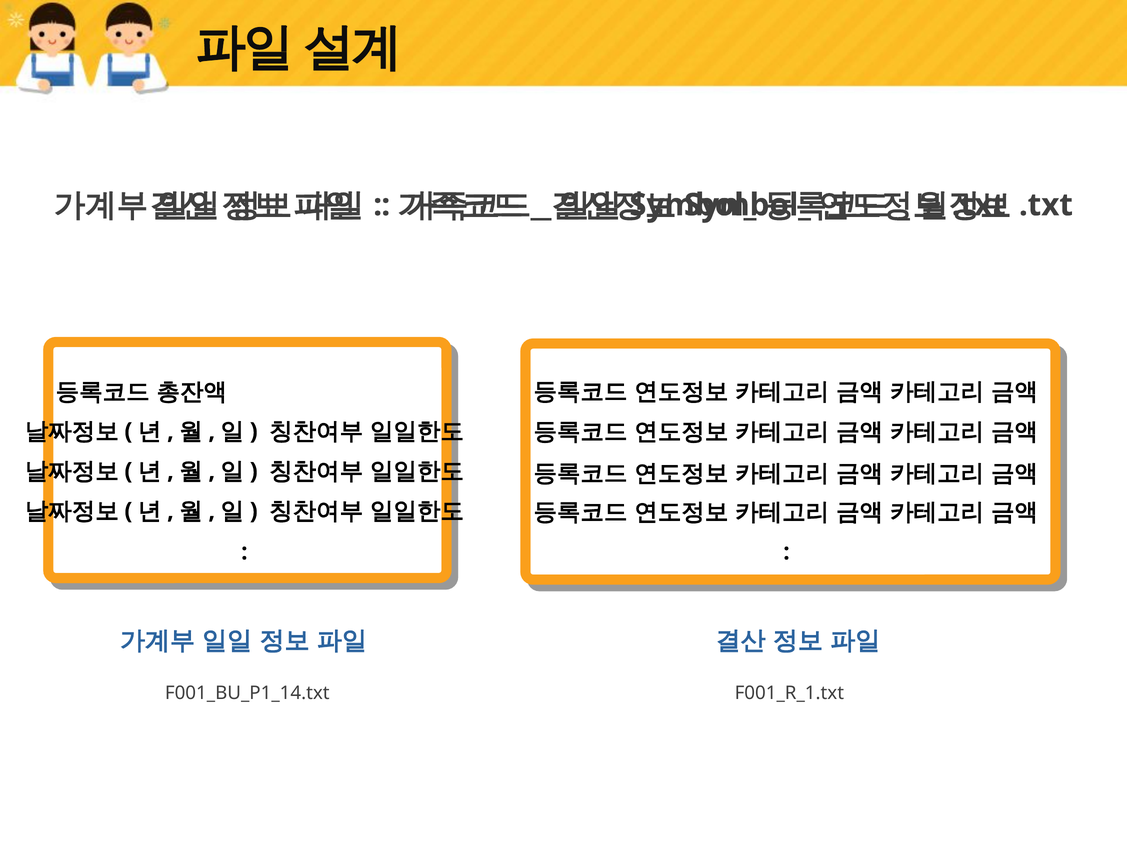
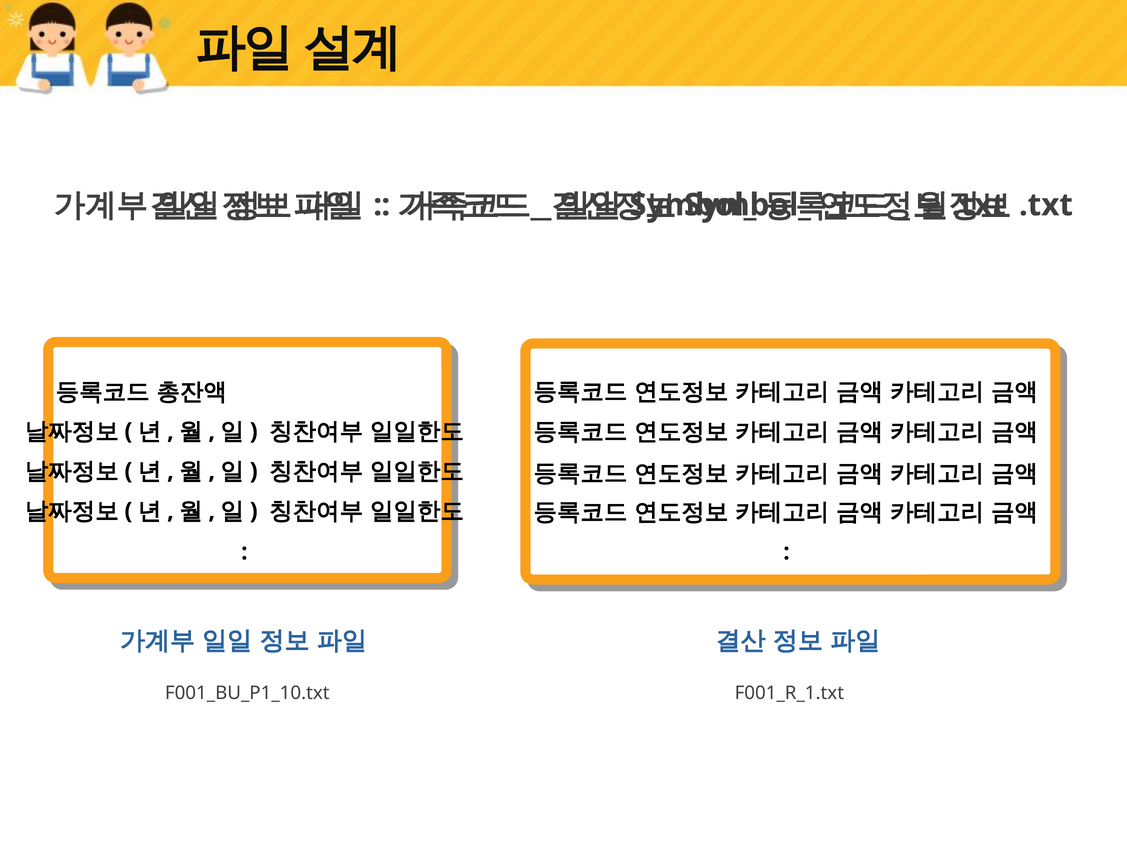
F001_BU_P1_14.txt: F001_BU_P1_14.txt -> F001_BU_P1_10.txt
